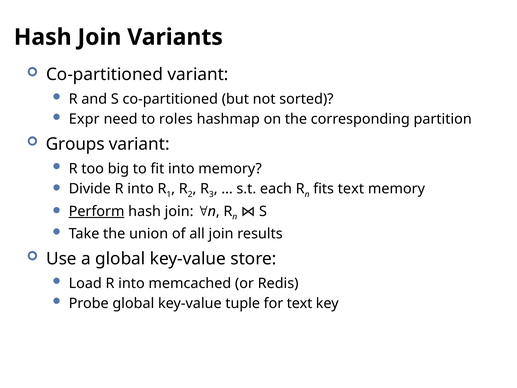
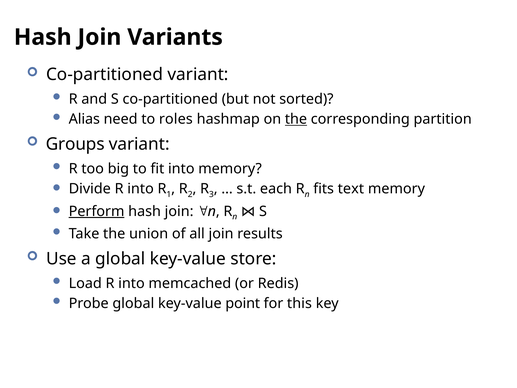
Expr: Expr -> Alias
the at (296, 119) underline: none -> present
tuple: tuple -> point
for text: text -> this
